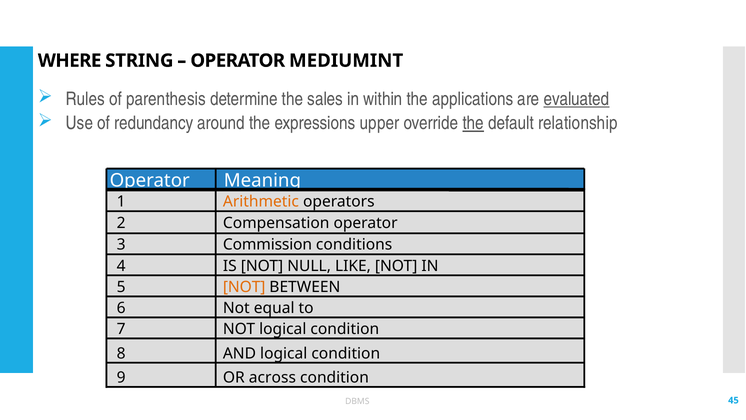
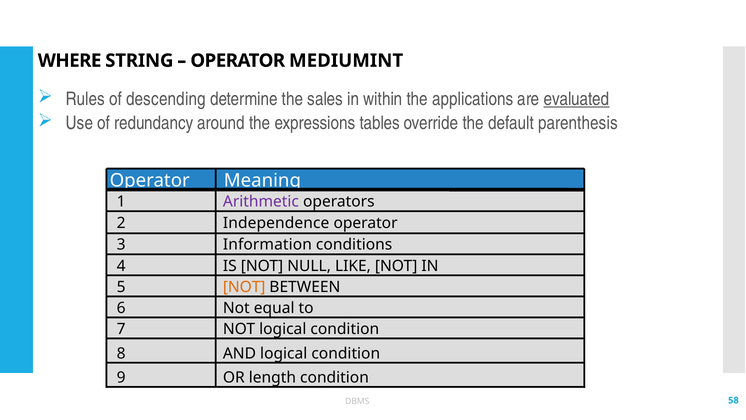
parenthesis: parenthesis -> descending
upper: upper -> tables
the at (473, 123) underline: present -> none
relationship: relationship -> parenthesis
Arithmetic colour: orange -> purple
Compensation: Compensation -> Independence
Commission: Commission -> Information
across: across -> length
45: 45 -> 58
